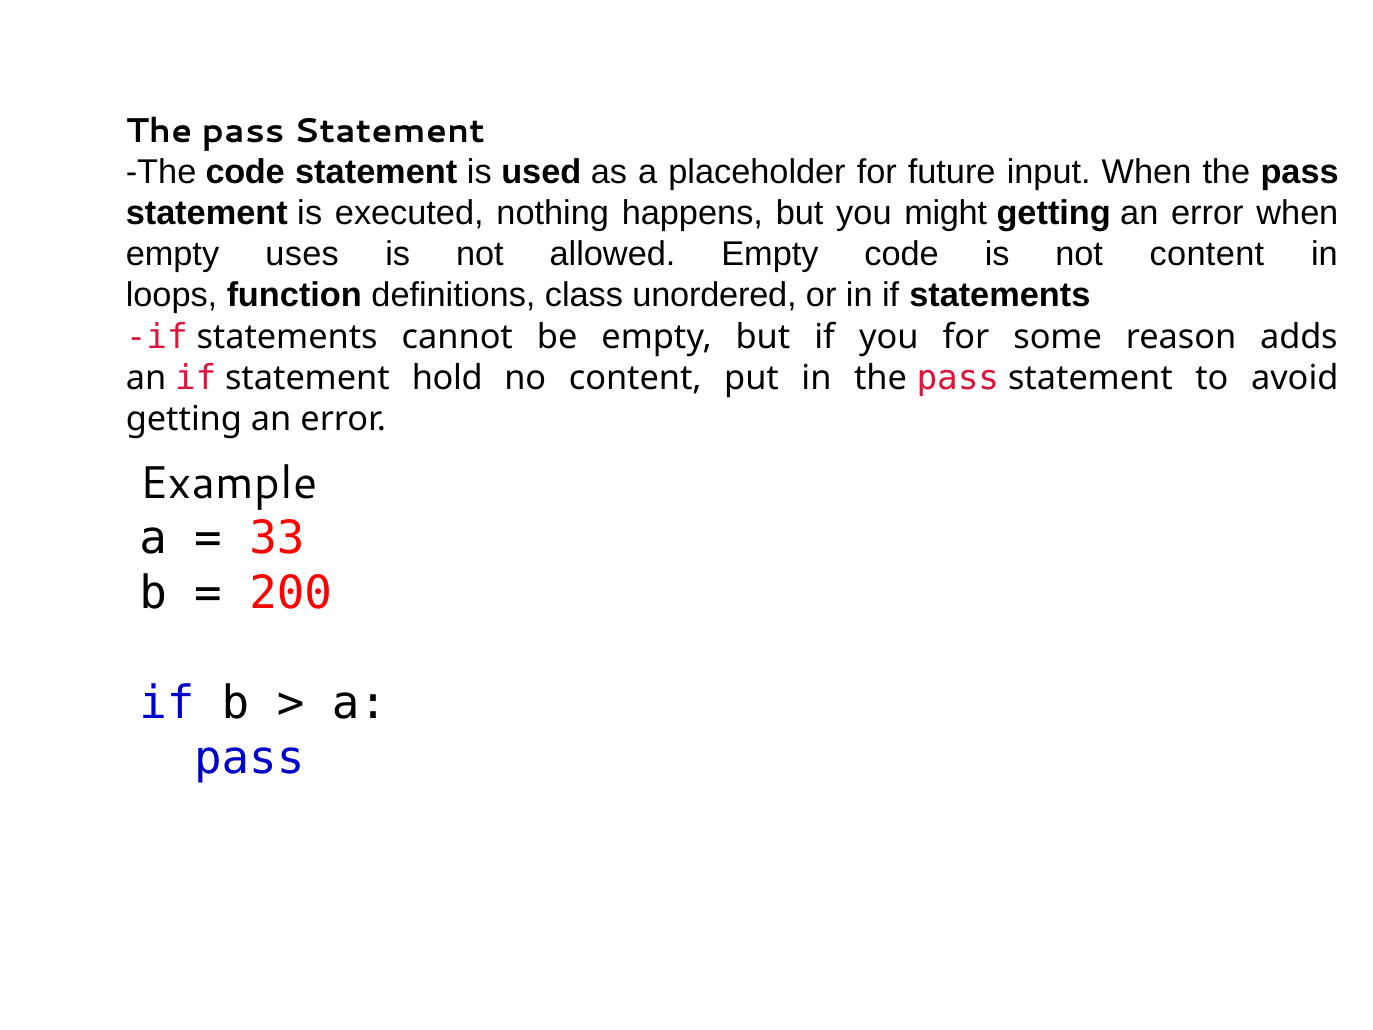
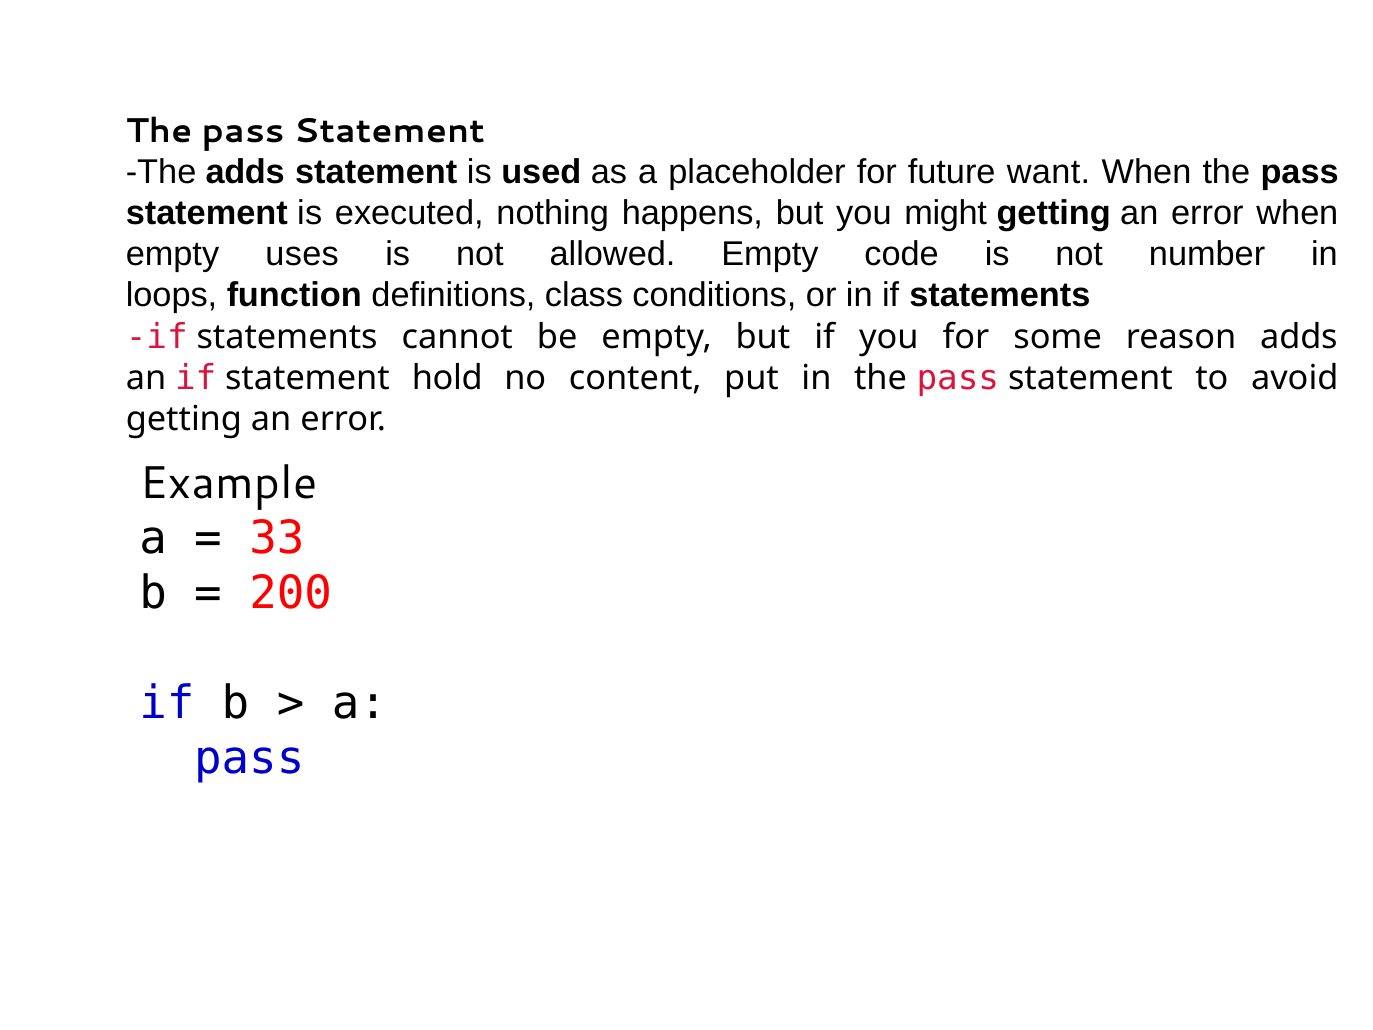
The code: code -> adds
input: input -> want
not content: content -> number
unordered: unordered -> conditions
